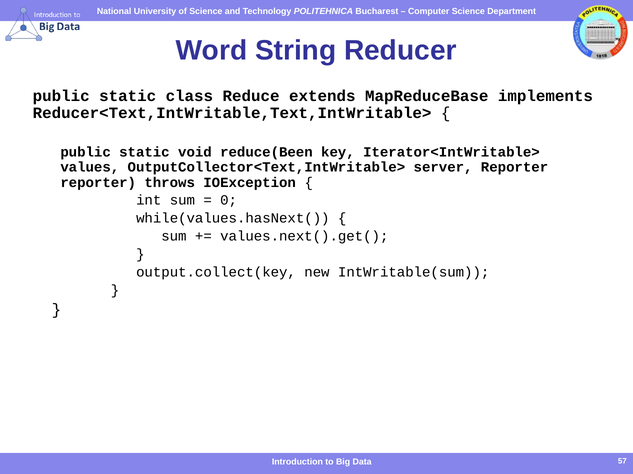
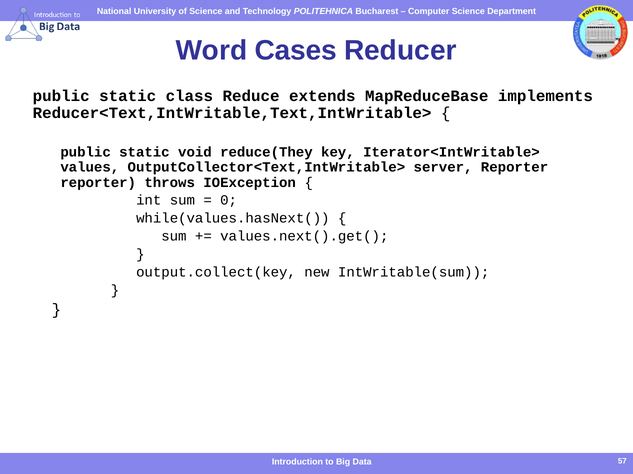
String: String -> Cases
reduce(Been: reduce(Been -> reduce(They
